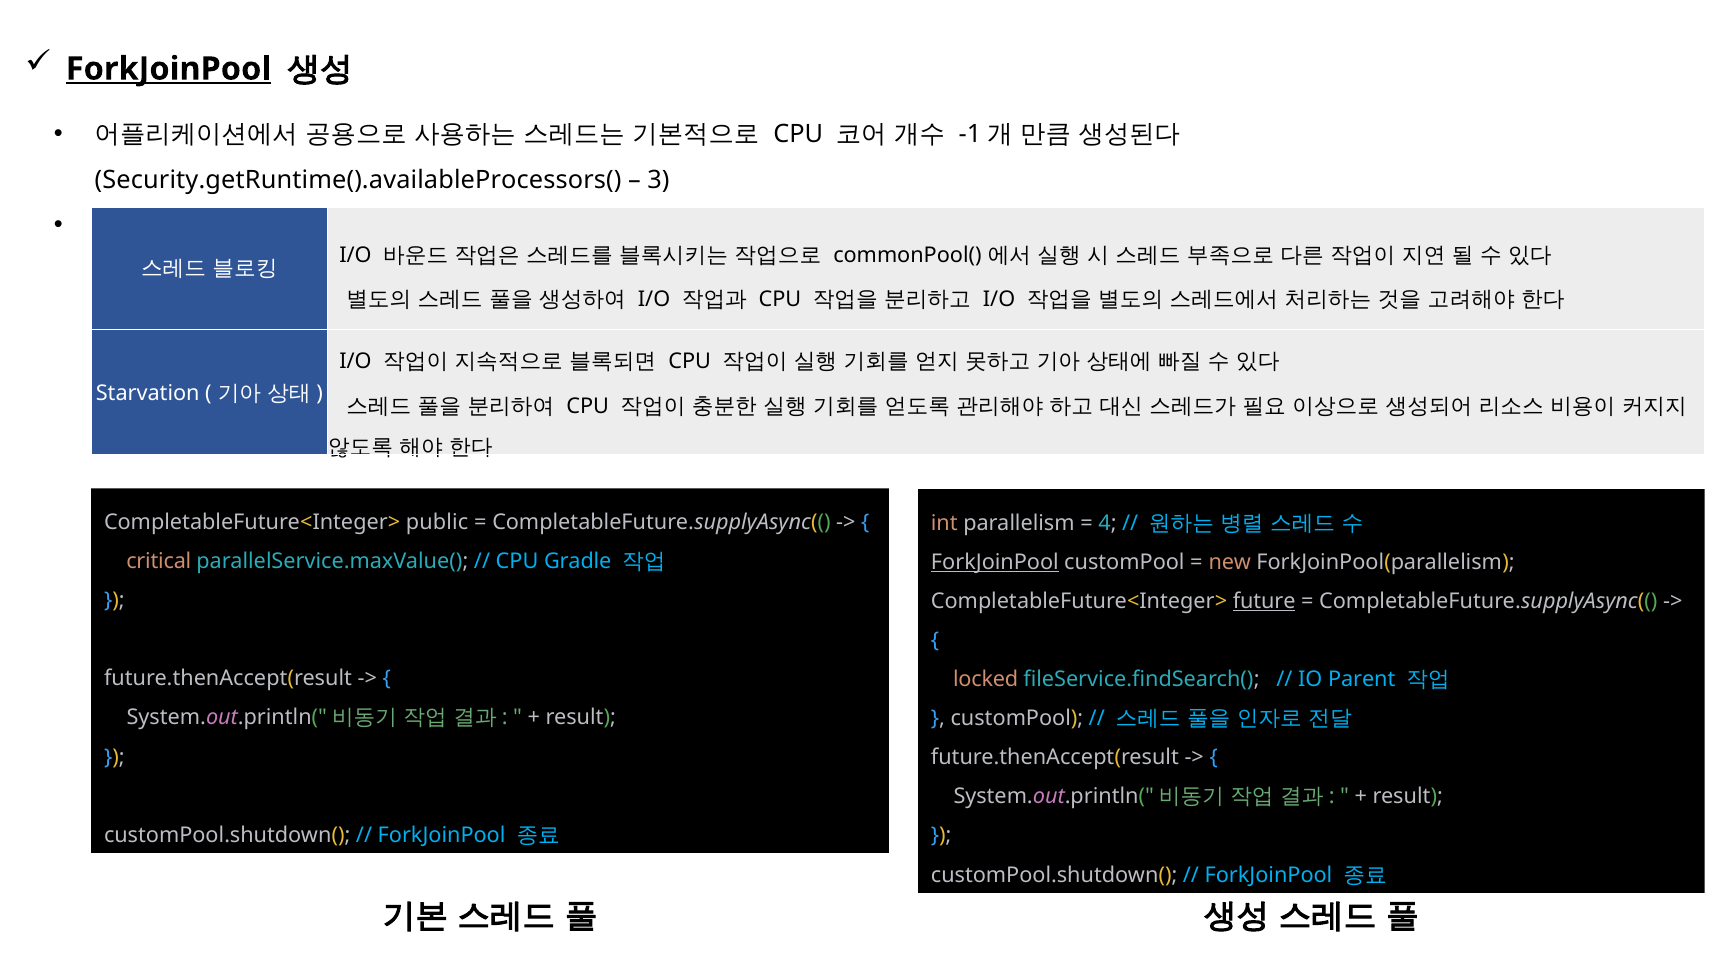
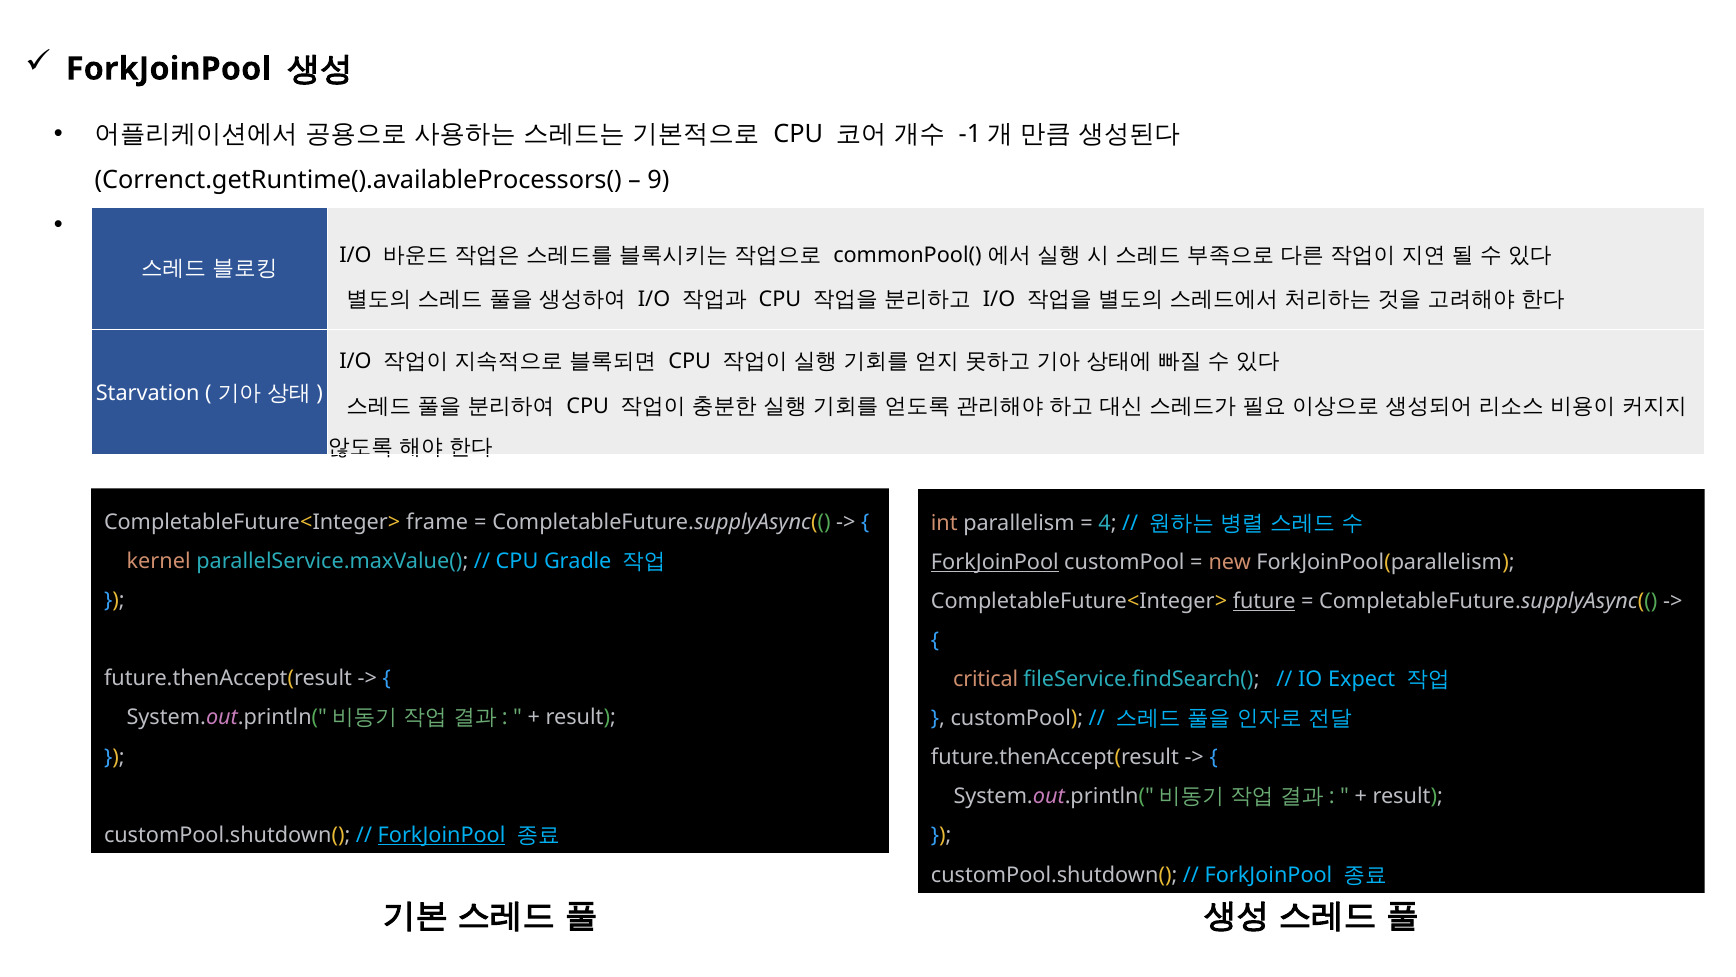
ForkJoinPool at (168, 69) underline: present -> none
Security.getRuntime().availableProcessors(: Security.getRuntime().availableProcessors( -> Correnct.getRuntime().availableProcessors(
3: 3 -> 9
public: public -> frame
critical: critical -> kernel
locked: locked -> critical
Parent: Parent -> Expect
ForkJoinPool at (442, 835) underline: none -> present
